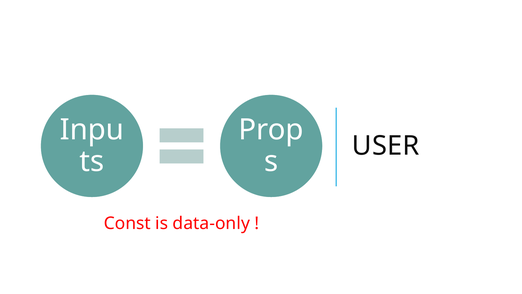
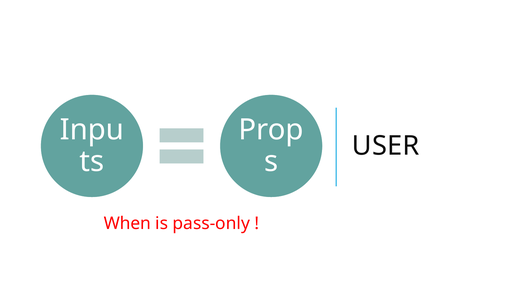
Const: Const -> When
data-only: data-only -> pass-only
